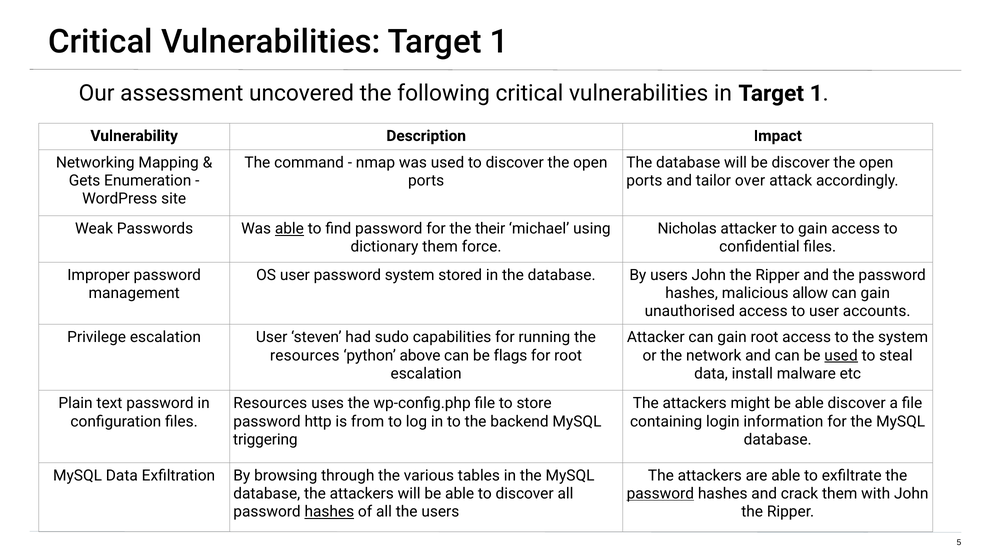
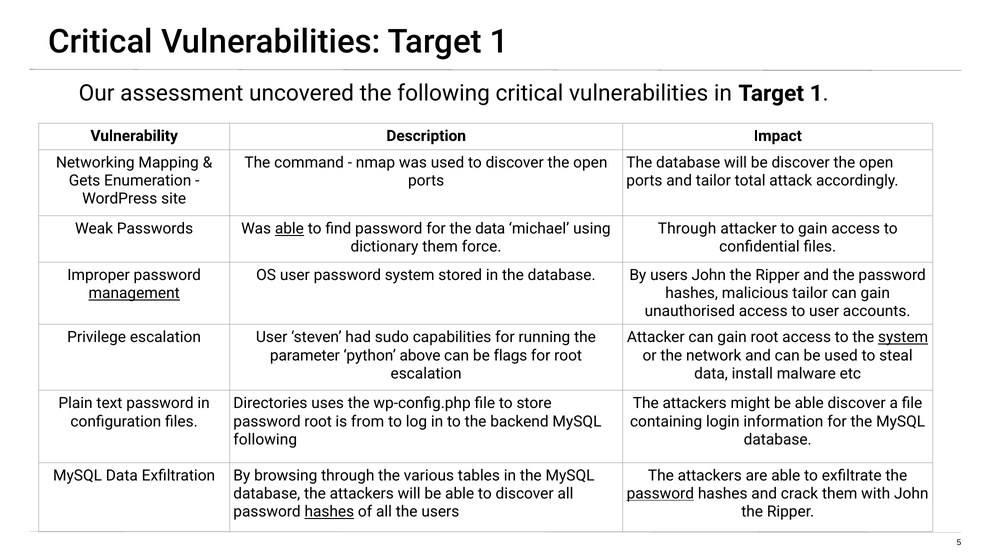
over: over -> total
the their: their -> data
Nicholas at (687, 229): Nicholas -> Through
management underline: none -> present
malicious allow: allow -> tailor
system at (903, 338) underline: none -> present
resources at (305, 356): resources -> parameter
used at (841, 356) underline: present -> none
Resources at (270, 404): Resources -> Directories
password http: http -> root
triggering at (265, 440): triggering -> following
